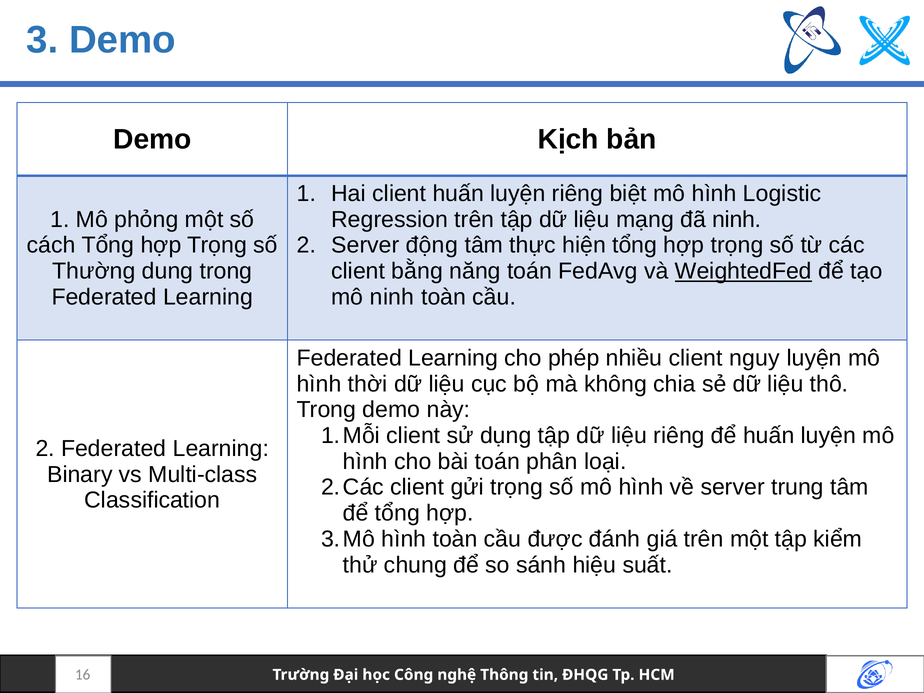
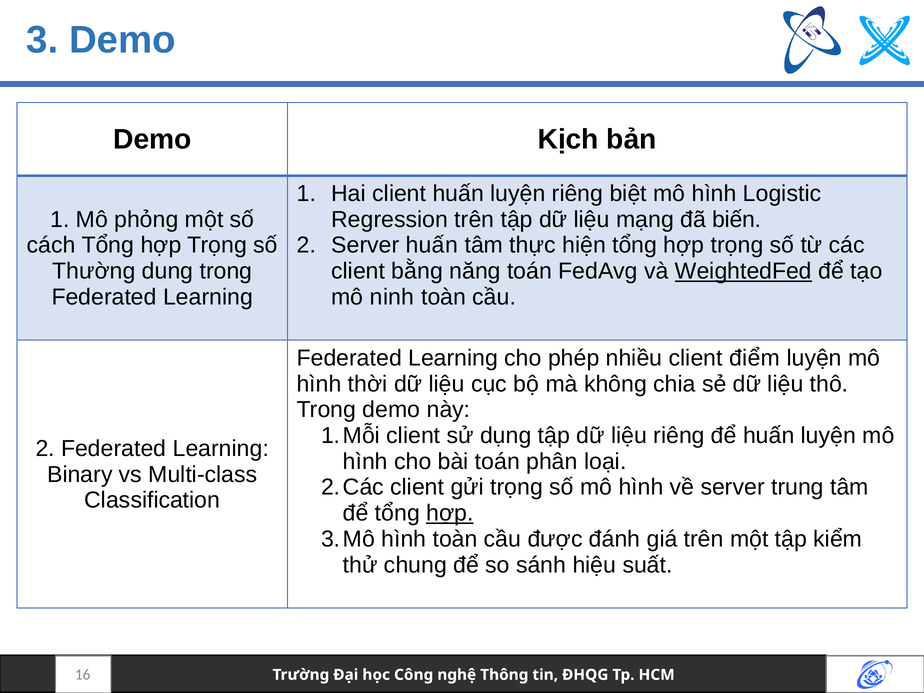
đã ninh: ninh -> biến
Server động: động -> huấn
nguy: nguy -> điểm
hợp at (450, 513) underline: none -> present
